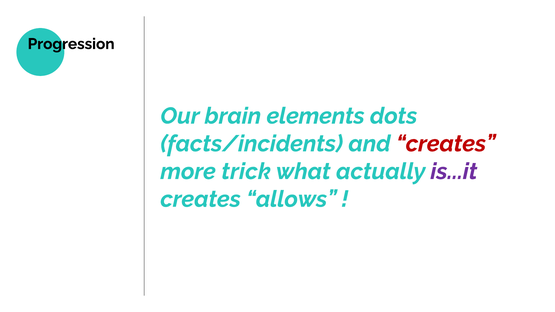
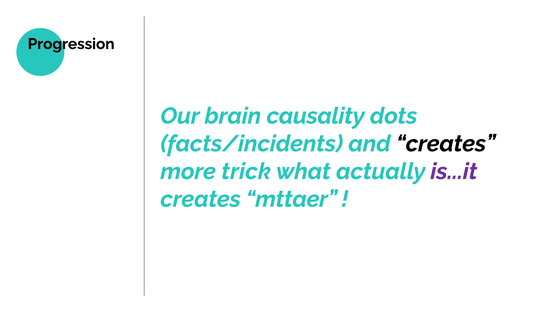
elements: elements -> causality
creates at (446, 144) colour: red -> black
allows: allows -> mttaer
